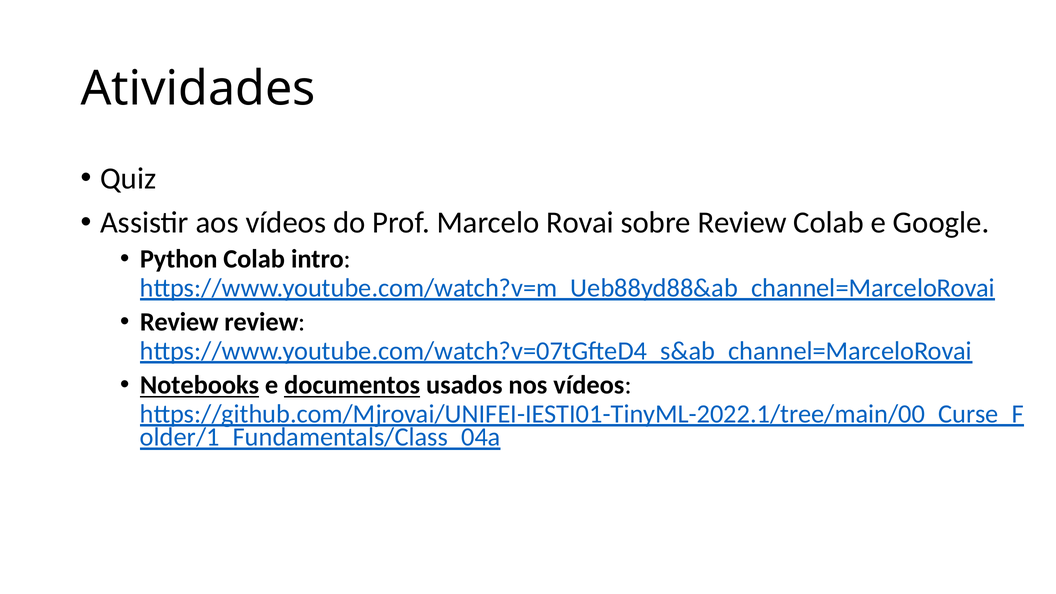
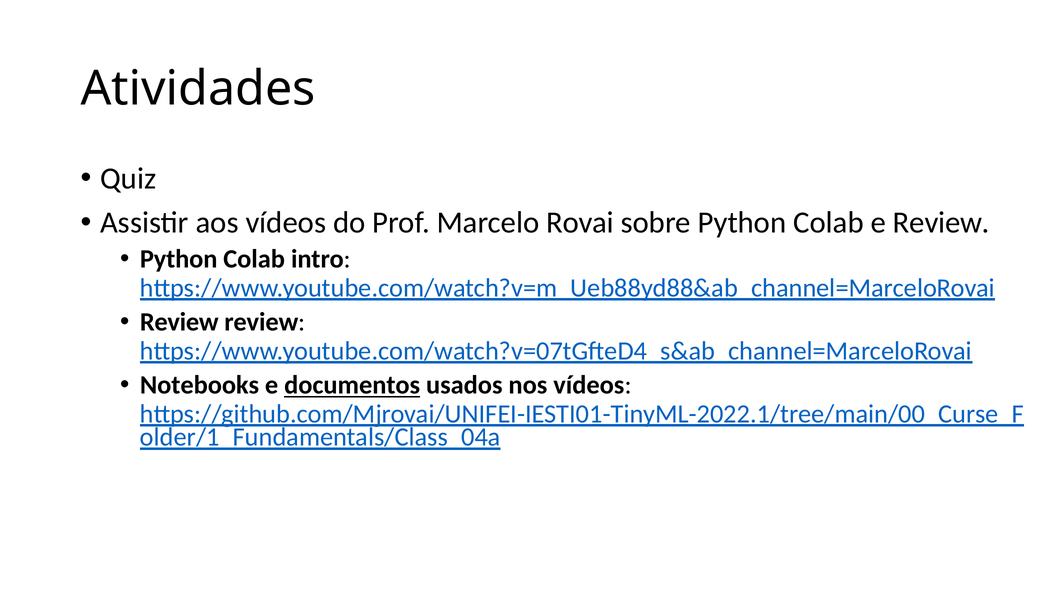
sobre Review: Review -> Python
e Google: Google -> Review
Notebooks underline: present -> none
